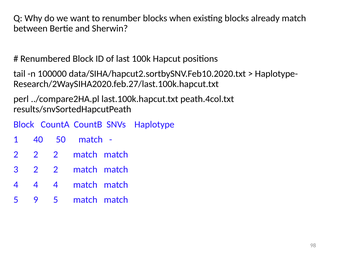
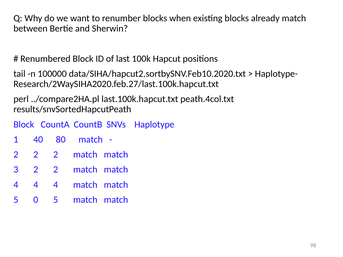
50: 50 -> 80
9: 9 -> 0
